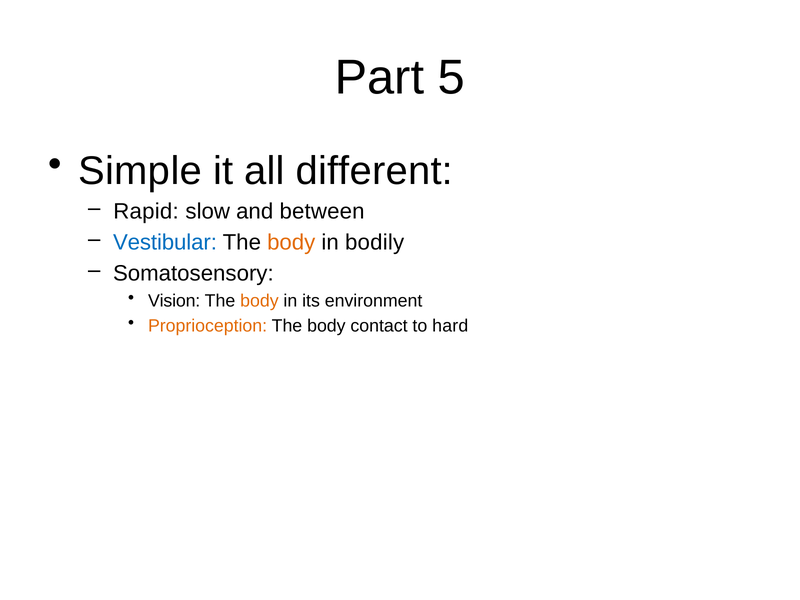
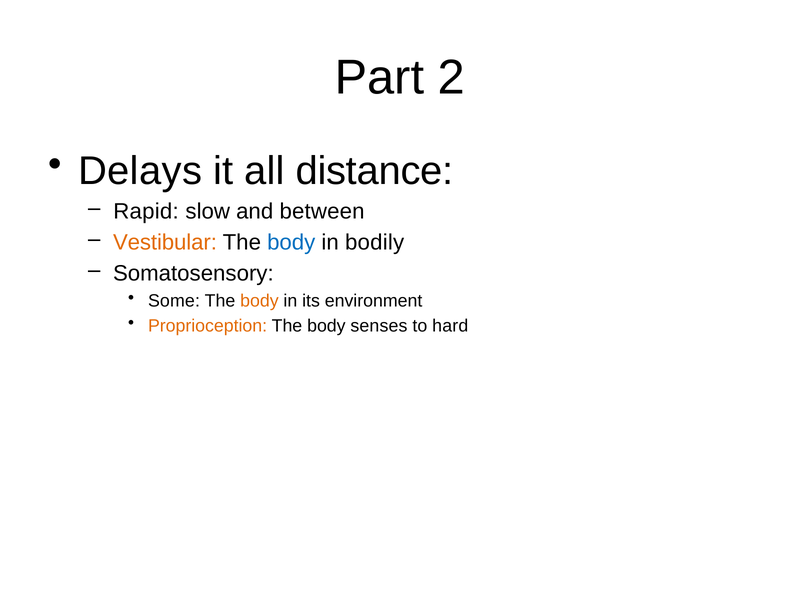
5: 5 -> 2
Simple: Simple -> Delays
different: different -> distance
Vestibular colour: blue -> orange
body at (291, 242) colour: orange -> blue
Vision: Vision -> Some
contact: contact -> senses
